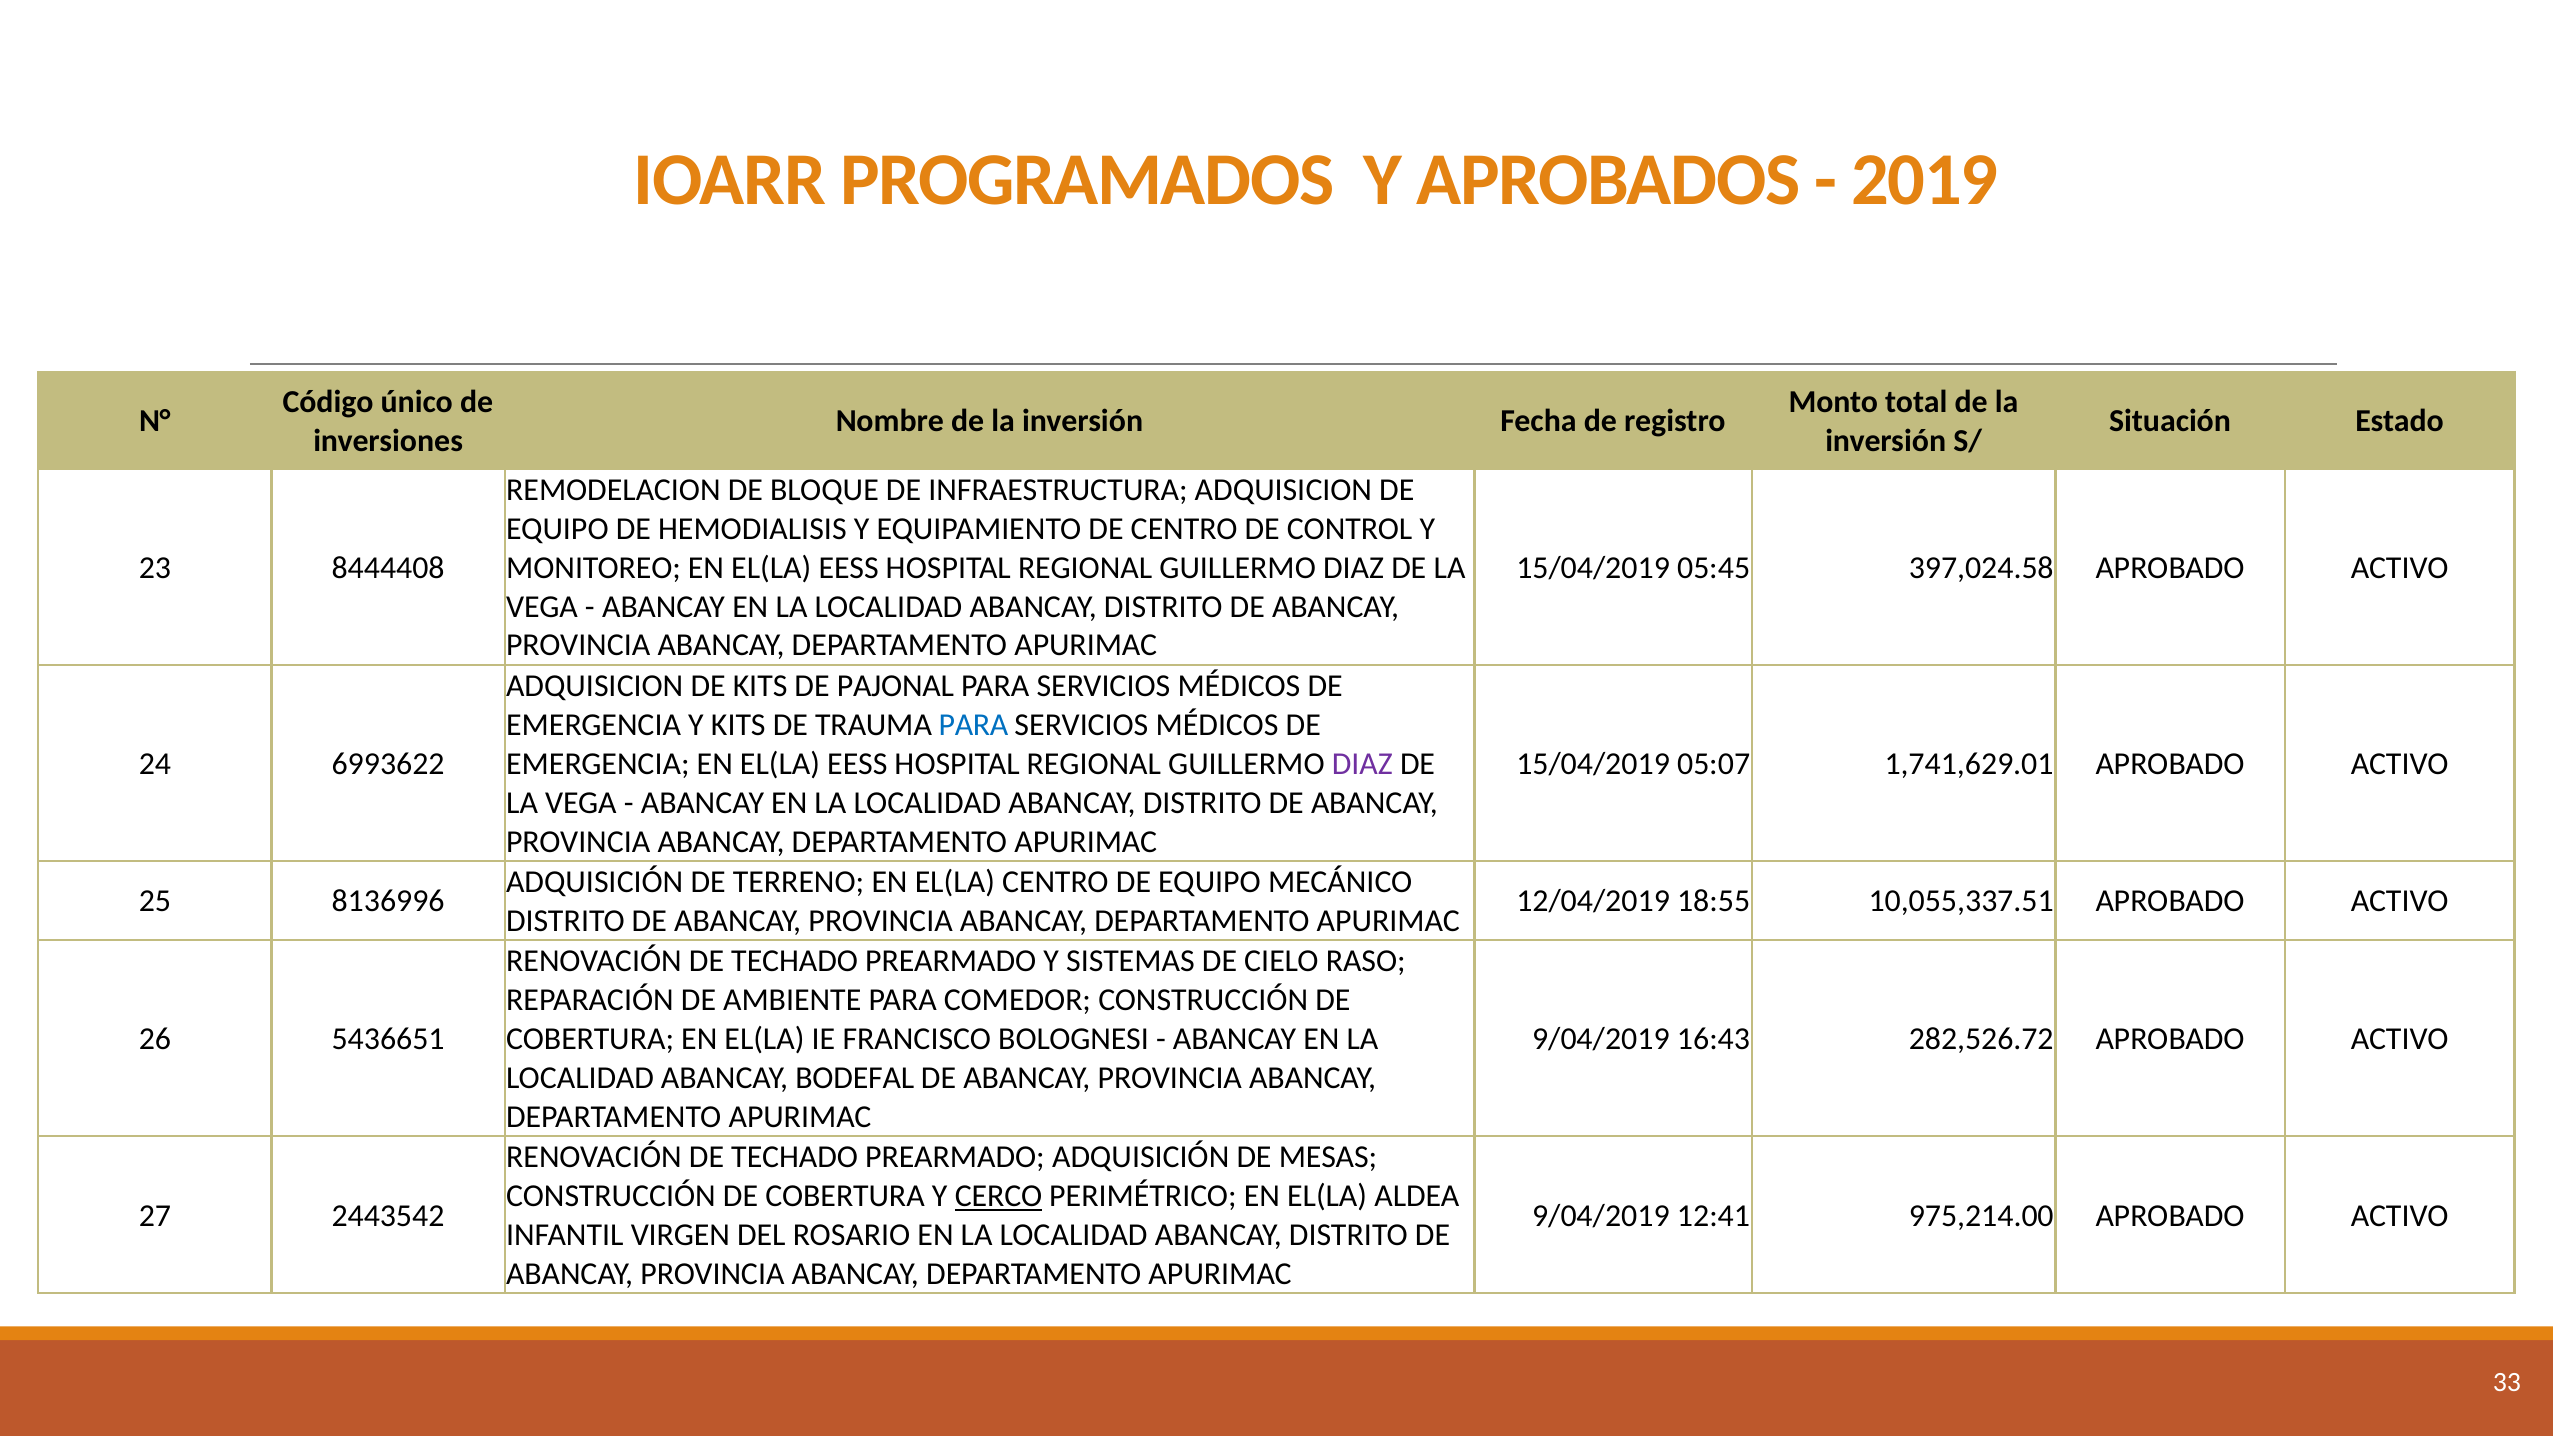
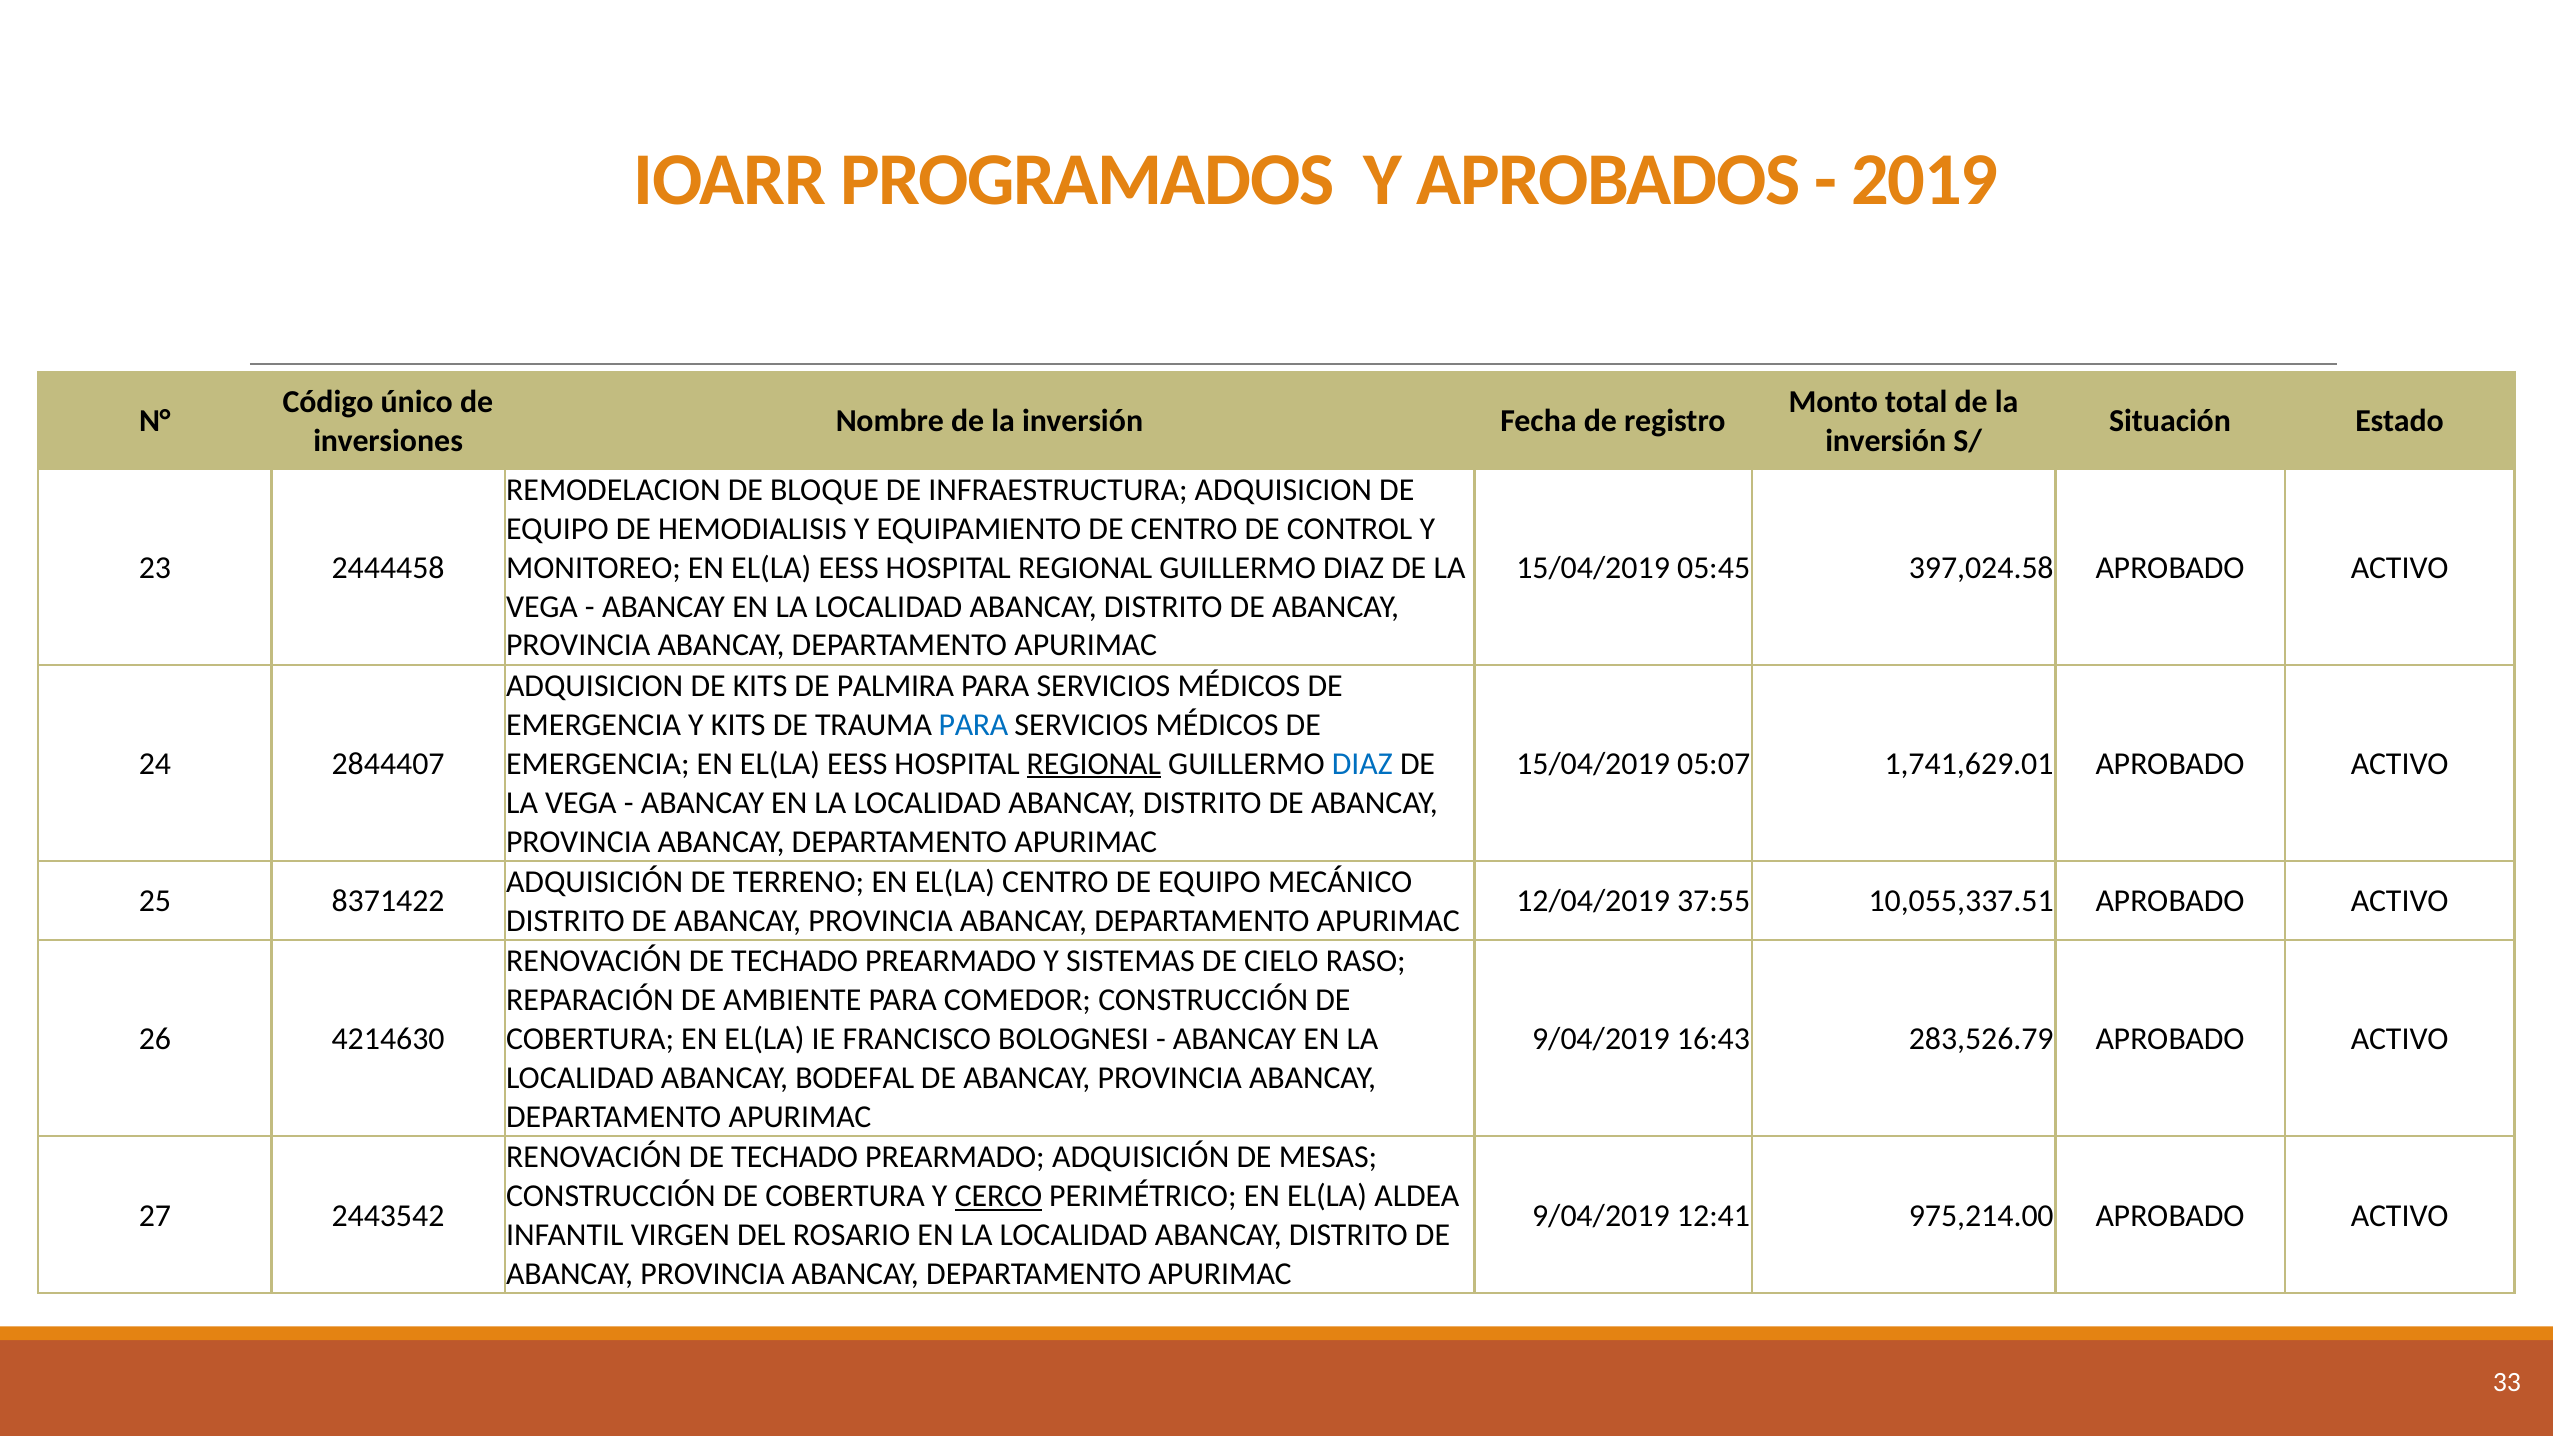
8444408: 8444408 -> 2444458
PAJONAL: PAJONAL -> PALMIRA
6993622: 6993622 -> 2844407
REGIONAL at (1094, 764) underline: none -> present
DIAZ at (1362, 764) colour: purple -> blue
8136996: 8136996 -> 8371422
18:55: 18:55 -> 37:55
5436651: 5436651 -> 4214630
282,526.72: 282,526.72 -> 283,526.79
